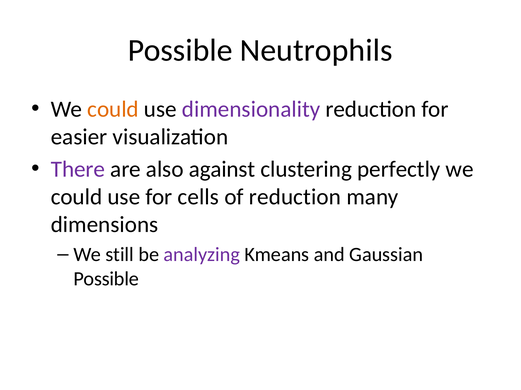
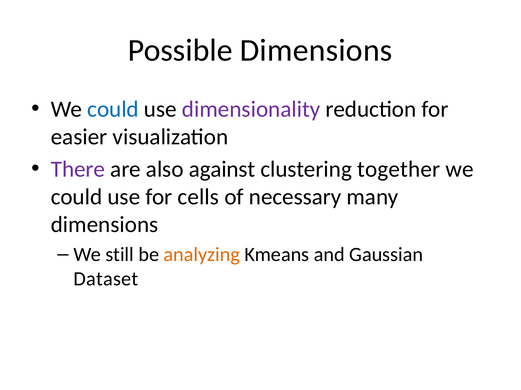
Possible Neutrophils: Neutrophils -> Dimensions
could at (113, 109) colour: orange -> blue
perfectly: perfectly -> together
of reduction: reduction -> necessary
analyzing colour: purple -> orange
Possible at (106, 279): Possible -> Dataset
